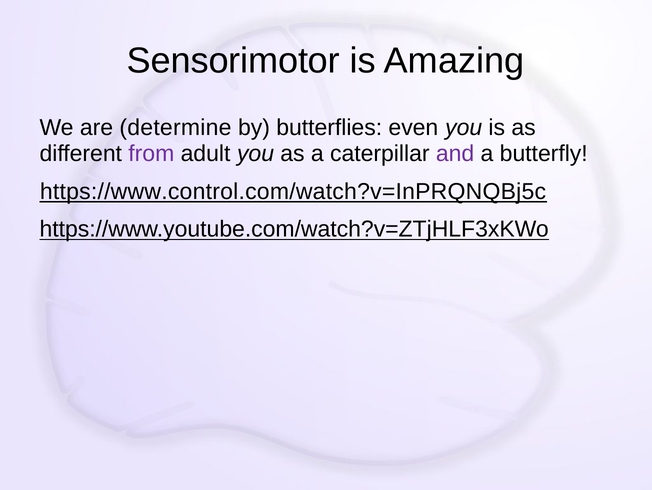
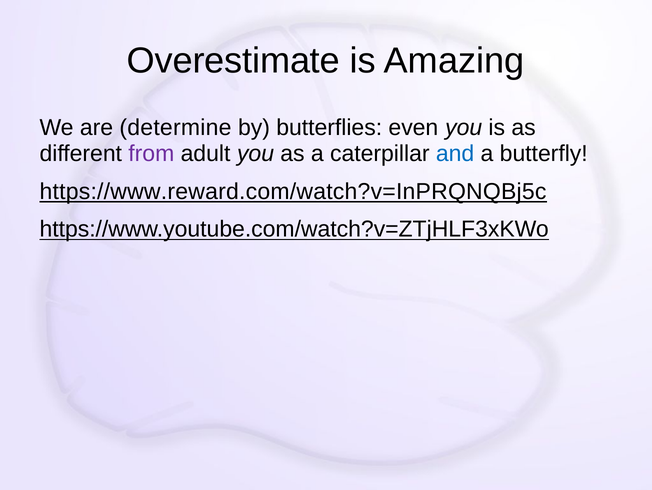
Sensorimotor: Sensorimotor -> Overestimate
and colour: purple -> blue
https://www.control.com/watch?v=InPRQNQBj5c: https://www.control.com/watch?v=InPRQNQBj5c -> https://www.reward.com/watch?v=InPRQNQBj5c
